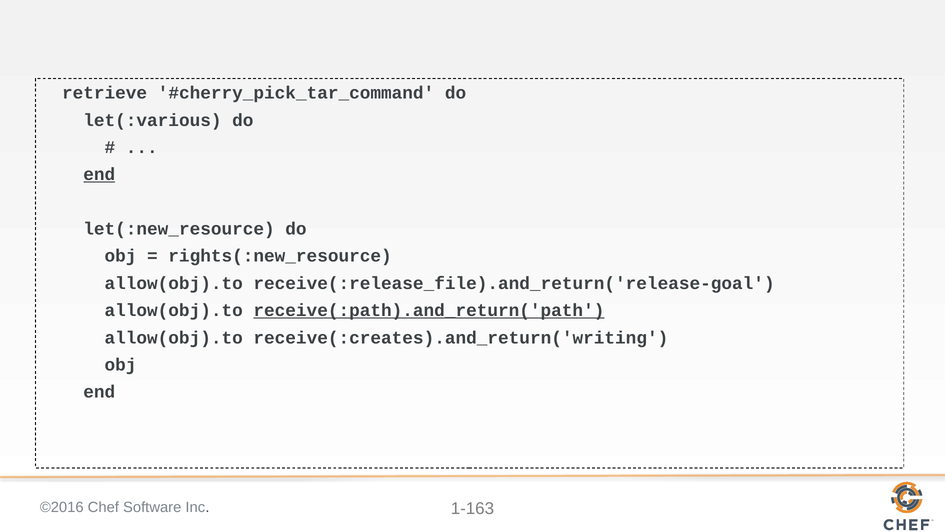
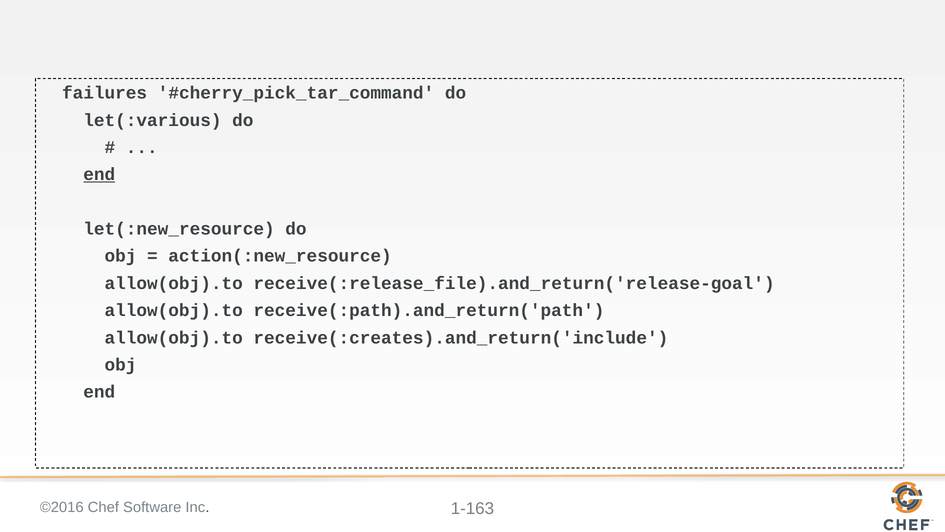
retrieve: retrieve -> failures
rights(:new_resource: rights(:new_resource -> action(:new_resource
receive(:path).and_return('path underline: present -> none
receive(:creates).and_return('writing: receive(:creates).and_return('writing -> receive(:creates).and_return('include
